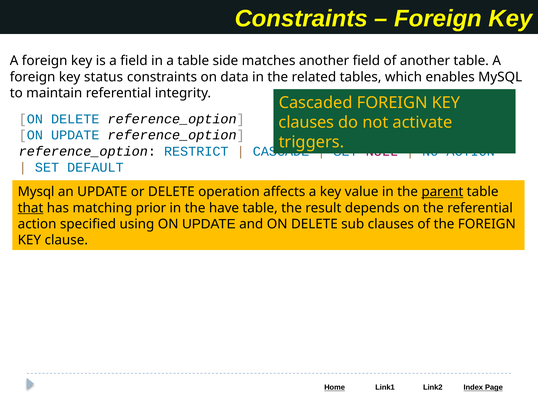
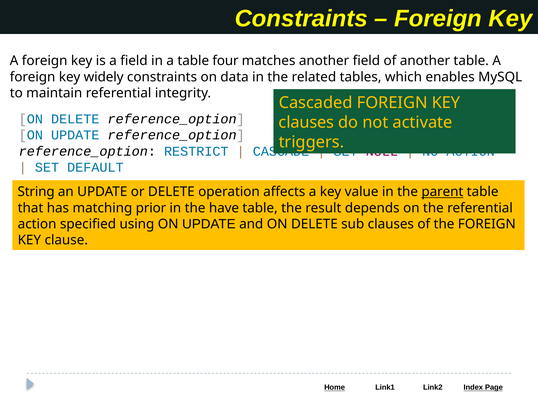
side: side -> four
status: status -> widely
Mysql at (36, 192): Mysql -> String
that underline: present -> none
